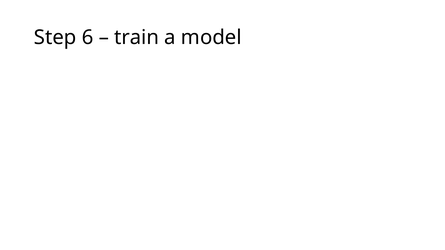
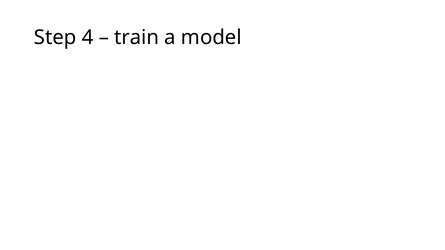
6: 6 -> 4
